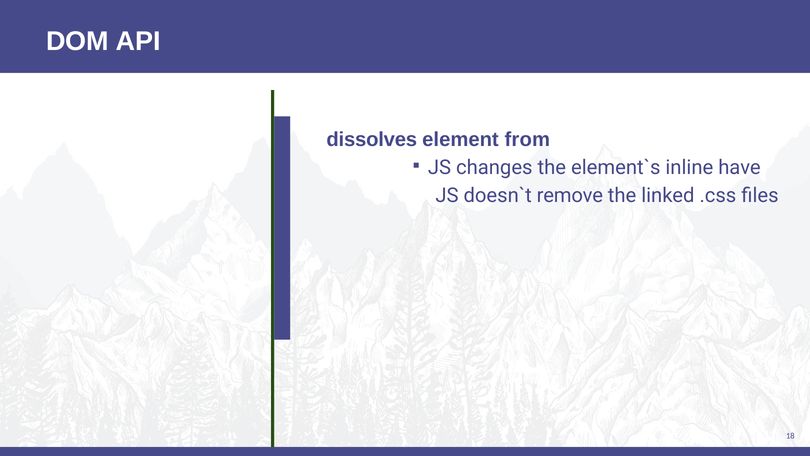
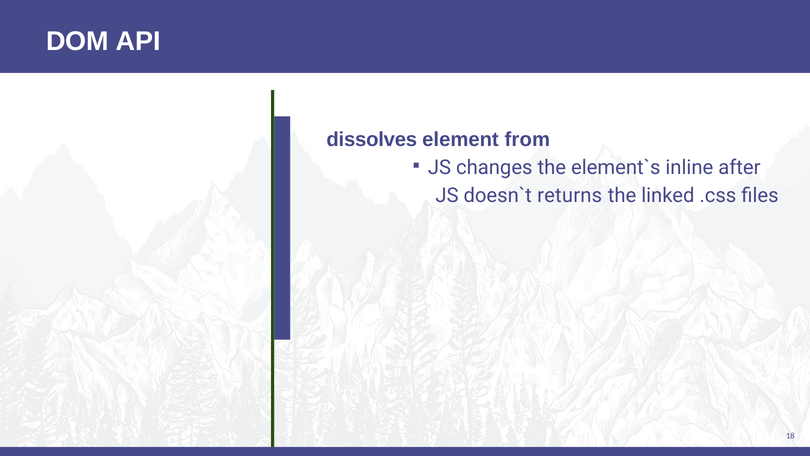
have: have -> after
remove: remove -> returns
